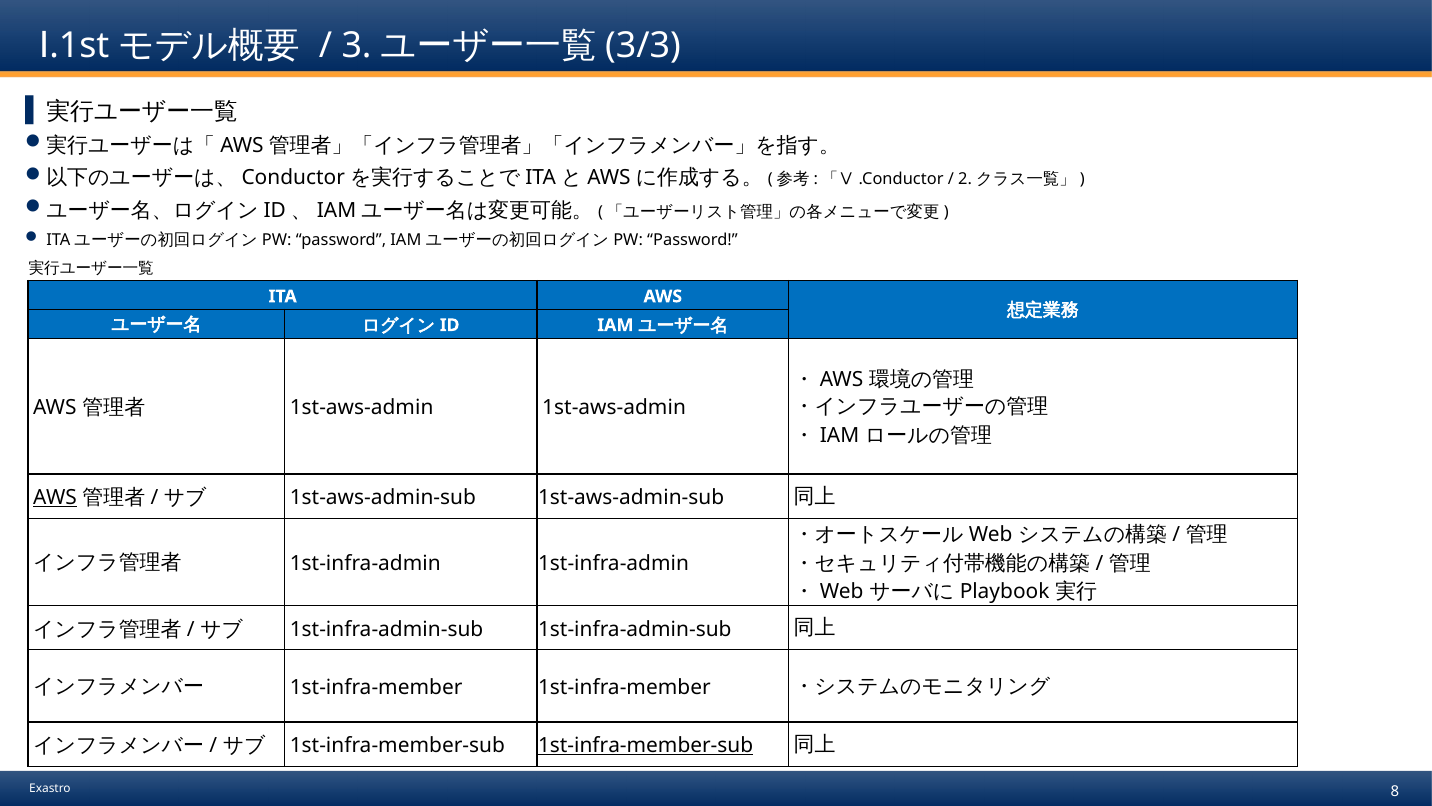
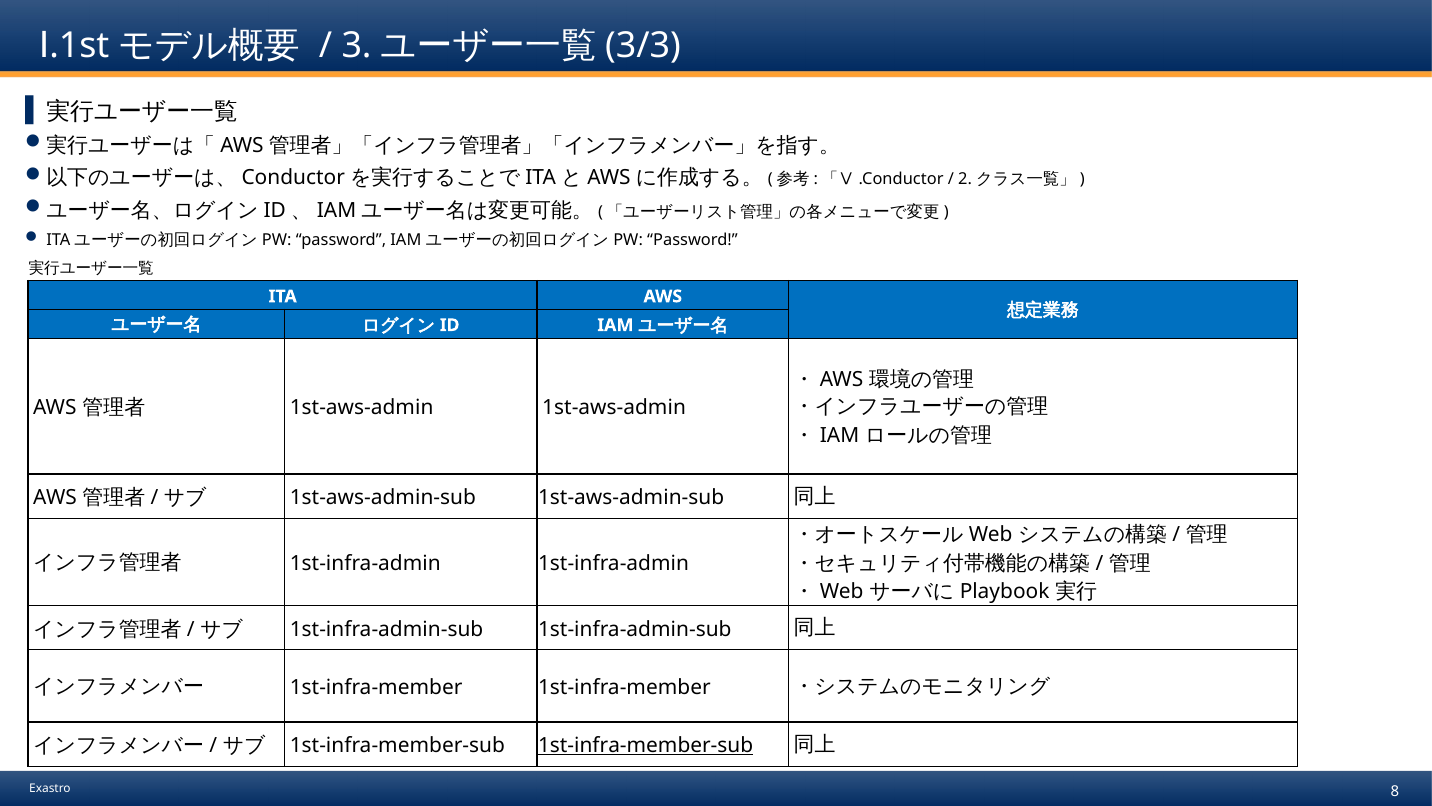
AWS at (55, 497) underline: present -> none
